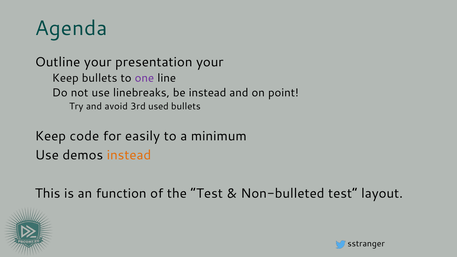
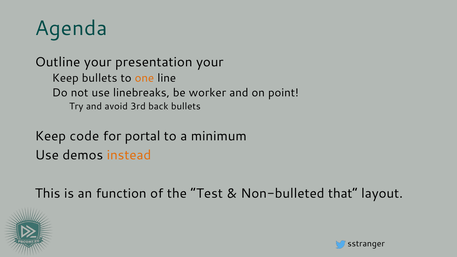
one colour: purple -> orange
be instead: instead -> worker
used: used -> back
easily: easily -> portal
Non-bulleted test: test -> that
